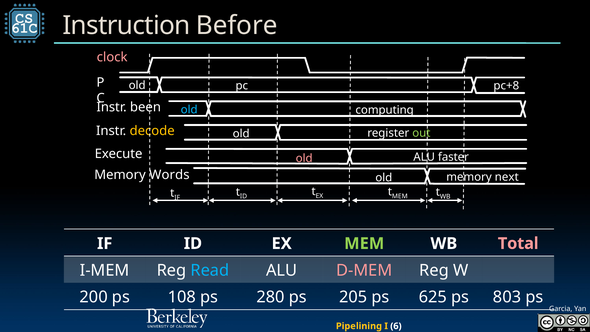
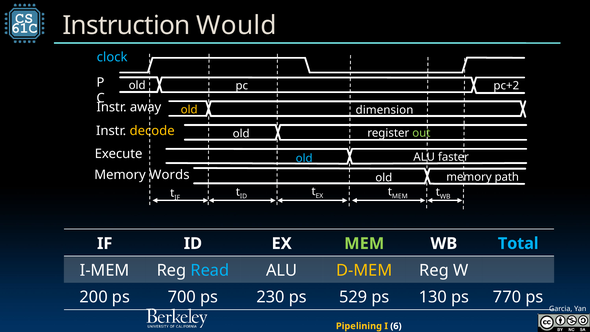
Before: Before -> Would
clock colour: pink -> light blue
pc+8: pc+8 -> pc+2
been: been -> away
old at (189, 110) colour: light blue -> yellow
computing: computing -> dimension
old at (304, 158) colour: pink -> light blue
next: next -> path
Total colour: pink -> light blue
D-MEM colour: pink -> yellow
108: 108 -> 700
280: 280 -> 230
205: 205 -> 529
625: 625 -> 130
803: 803 -> 770
